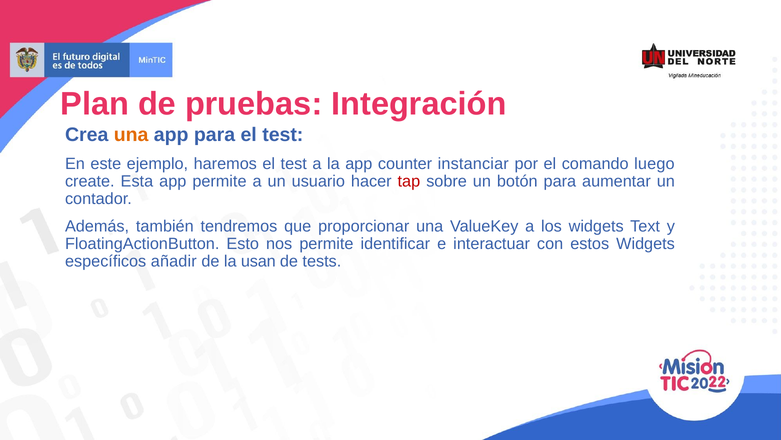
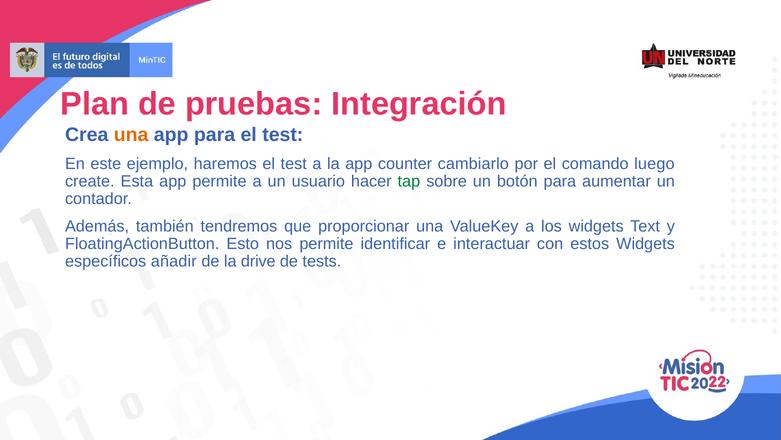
instanciar: instanciar -> cambiarlo
tap colour: red -> green
usan: usan -> drive
